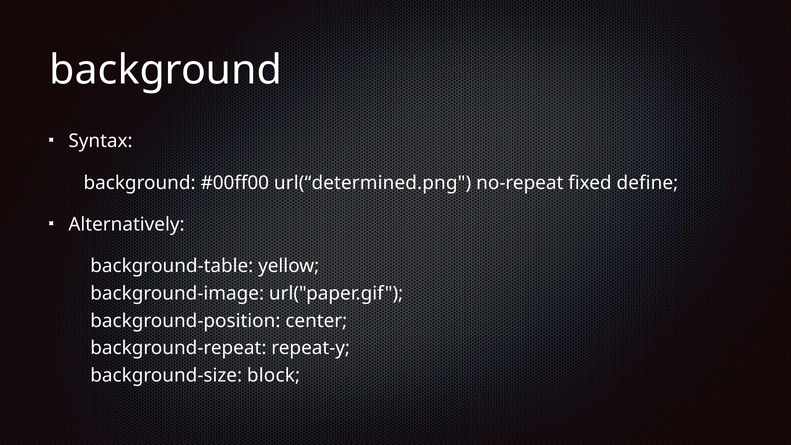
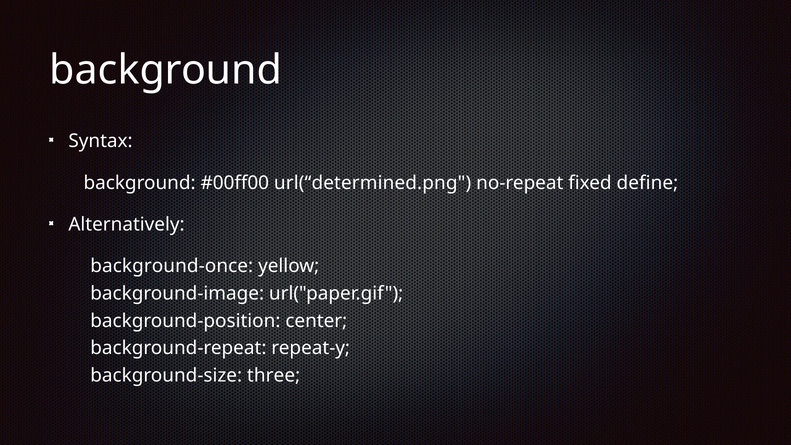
background-table: background-table -> background-once
block: block -> three
